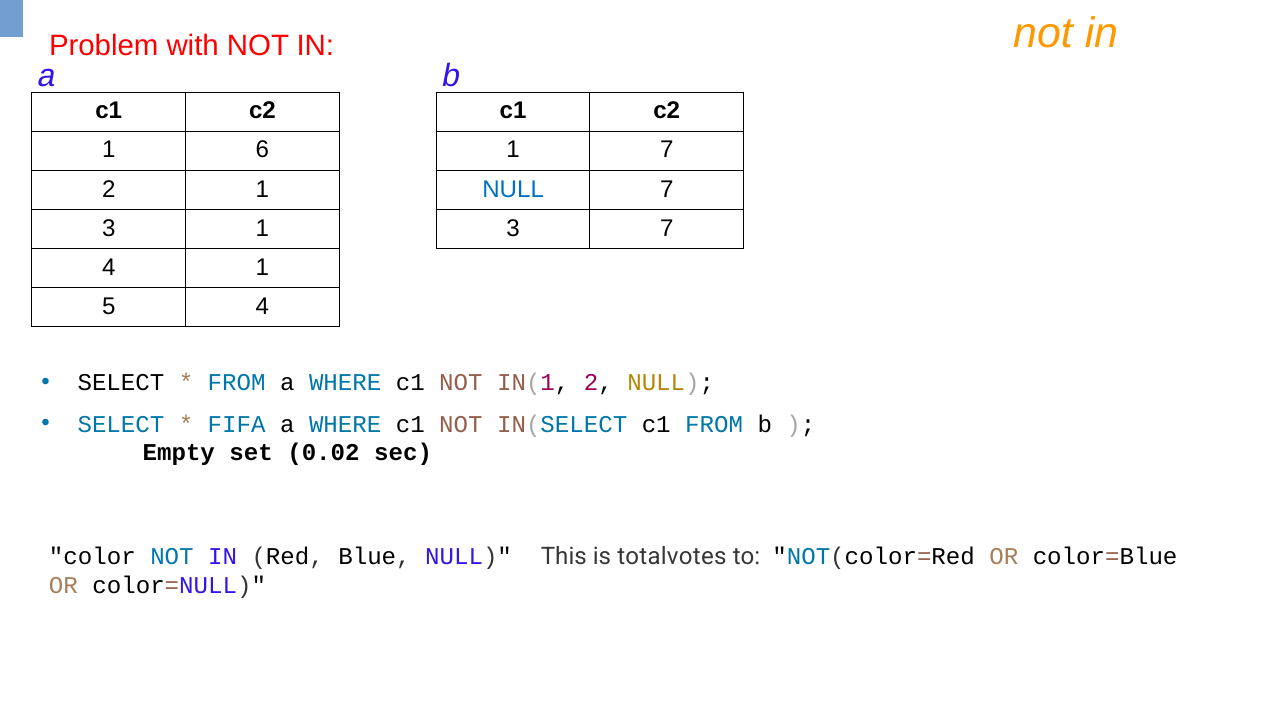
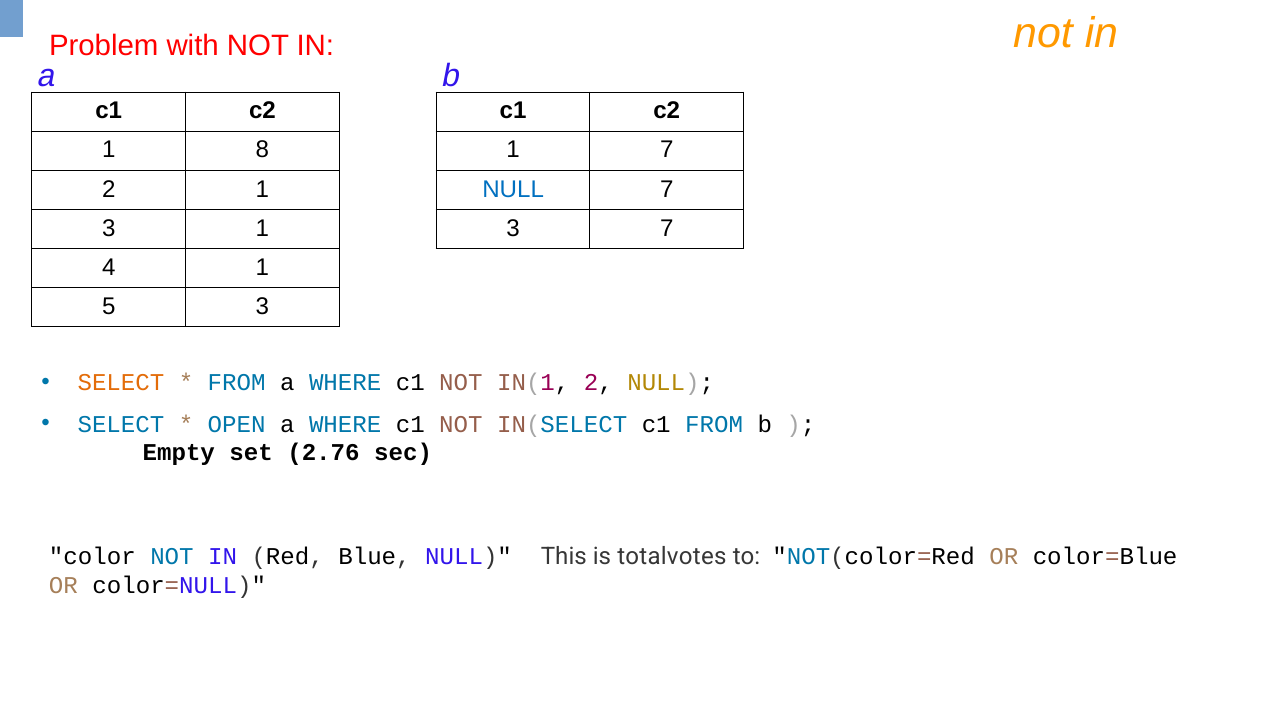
6: 6 -> 8
5 4: 4 -> 3
SELECT at (121, 383) colour: black -> orange
FIFA: FIFA -> OPEN
0.02: 0.02 -> 2.76
